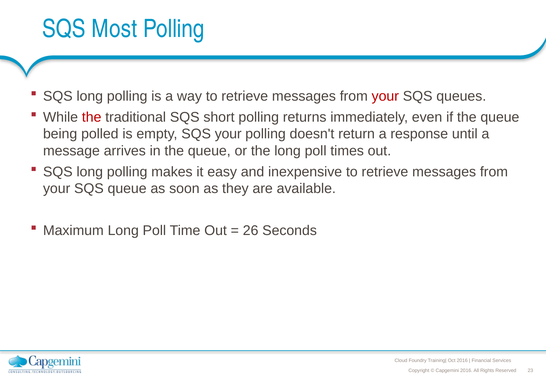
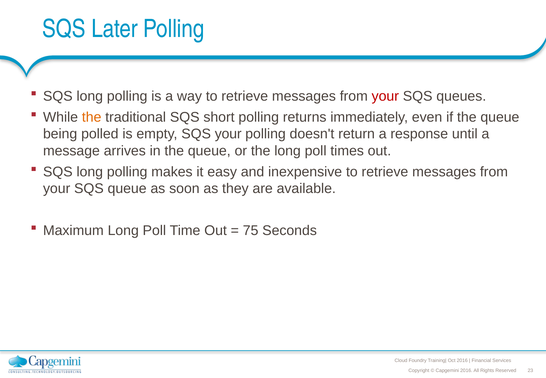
Most: Most -> Later
the at (92, 117) colour: red -> orange
26: 26 -> 75
